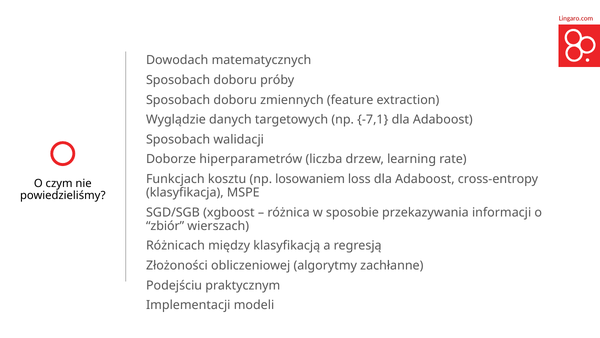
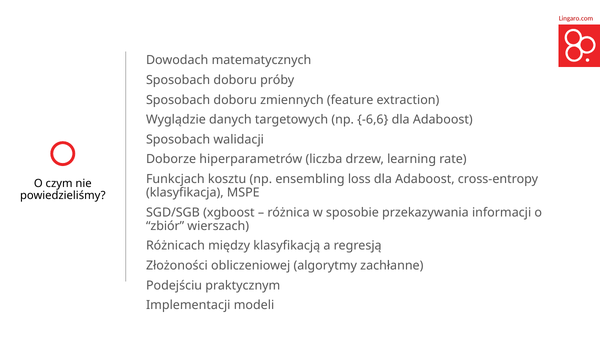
-7,1: -7,1 -> -6,6
losowaniem: losowaniem -> ensembling
